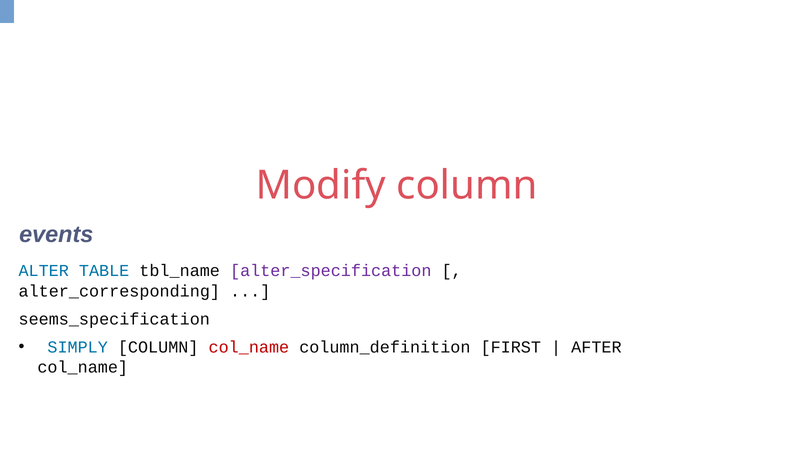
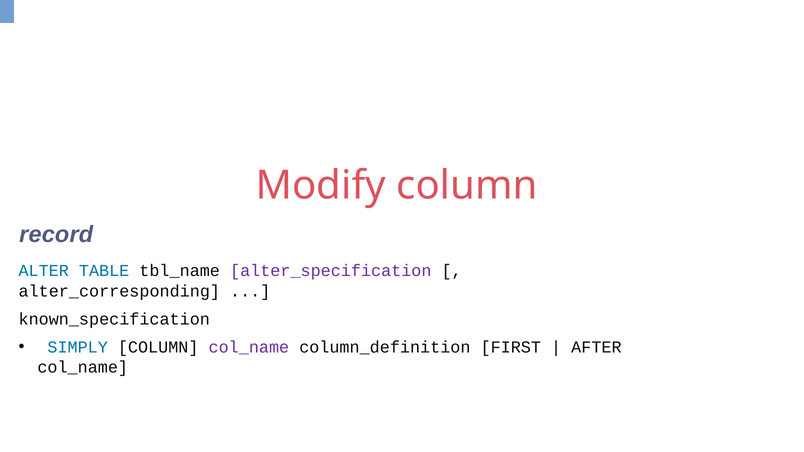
events: events -> record
seems_specification: seems_specification -> known_specification
col_name at (249, 347) colour: red -> purple
